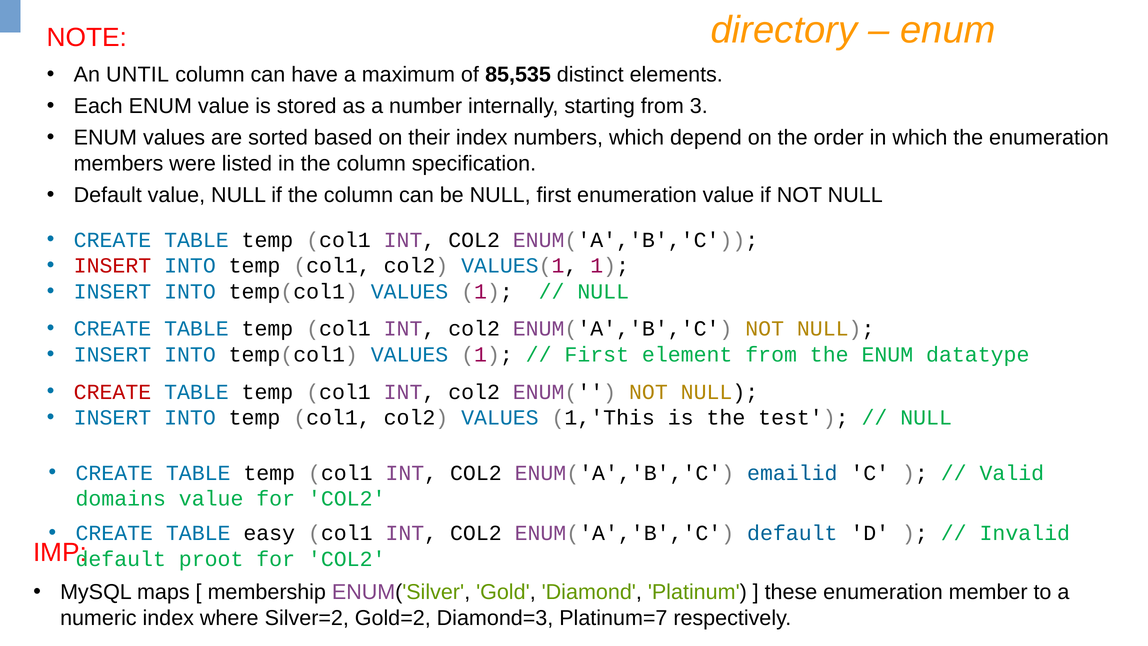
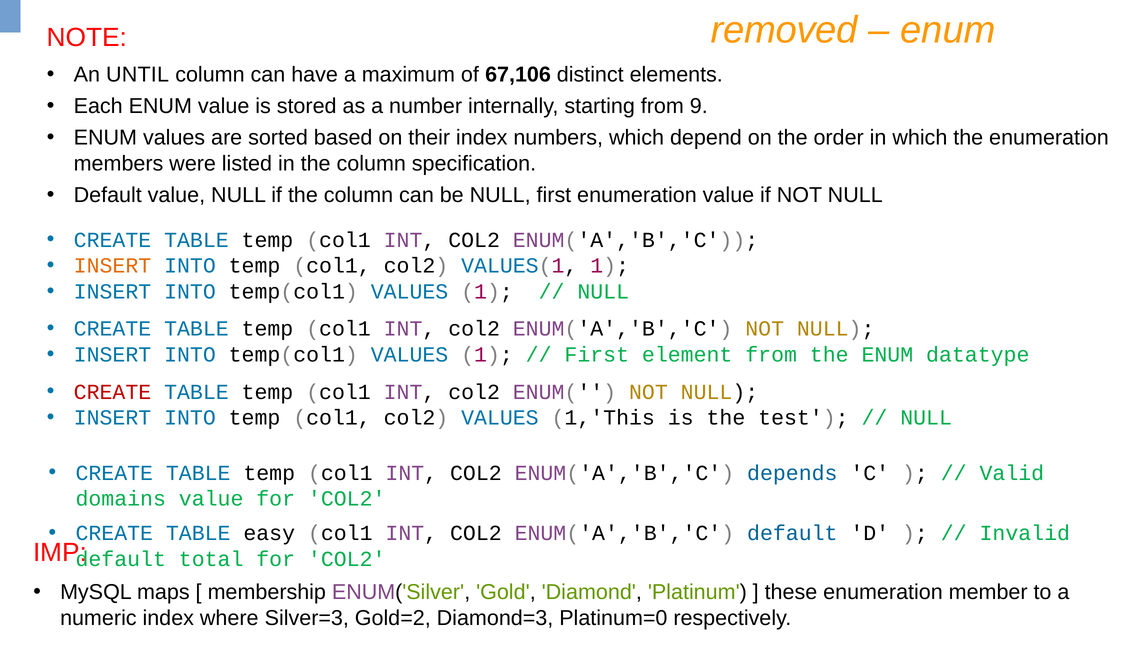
directory: directory -> removed
85,535: 85,535 -> 67,106
3: 3 -> 9
INSERT at (112, 266) colour: red -> orange
emailid: emailid -> depends
proot: proot -> total
Silver=2: Silver=2 -> Silver=3
Platinum=7: Platinum=7 -> Platinum=0
